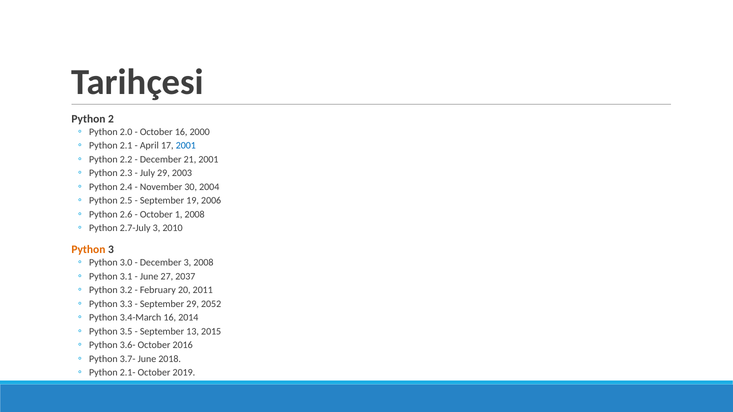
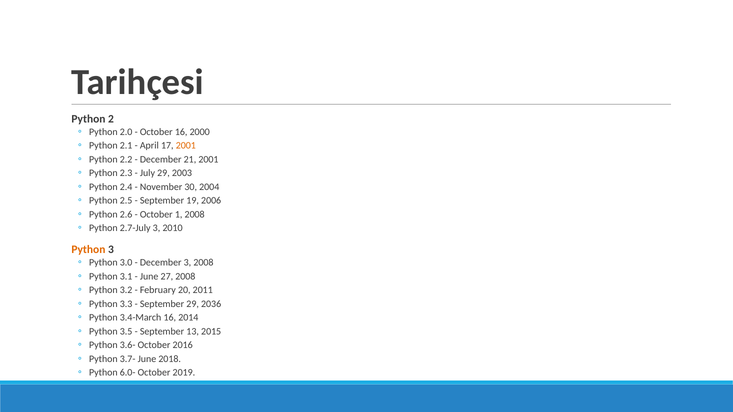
2001 at (186, 146) colour: blue -> orange
27 2037: 2037 -> 2008
2052: 2052 -> 2036
2.1-: 2.1- -> 6.0-
